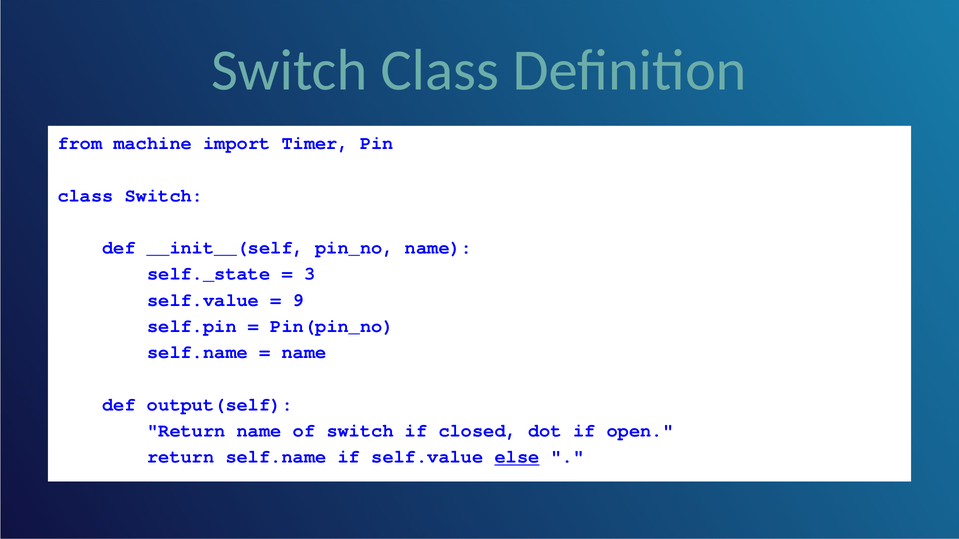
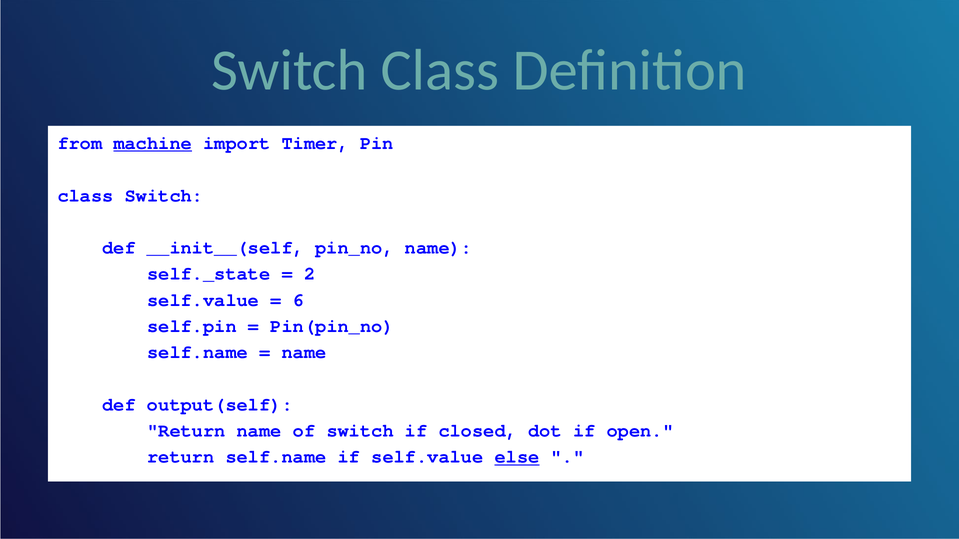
machine underline: none -> present
3: 3 -> 2
9: 9 -> 6
